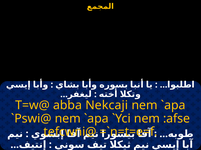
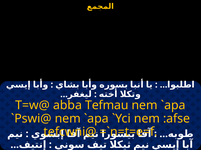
Nekcaji: Nekcaji -> Tefmau
